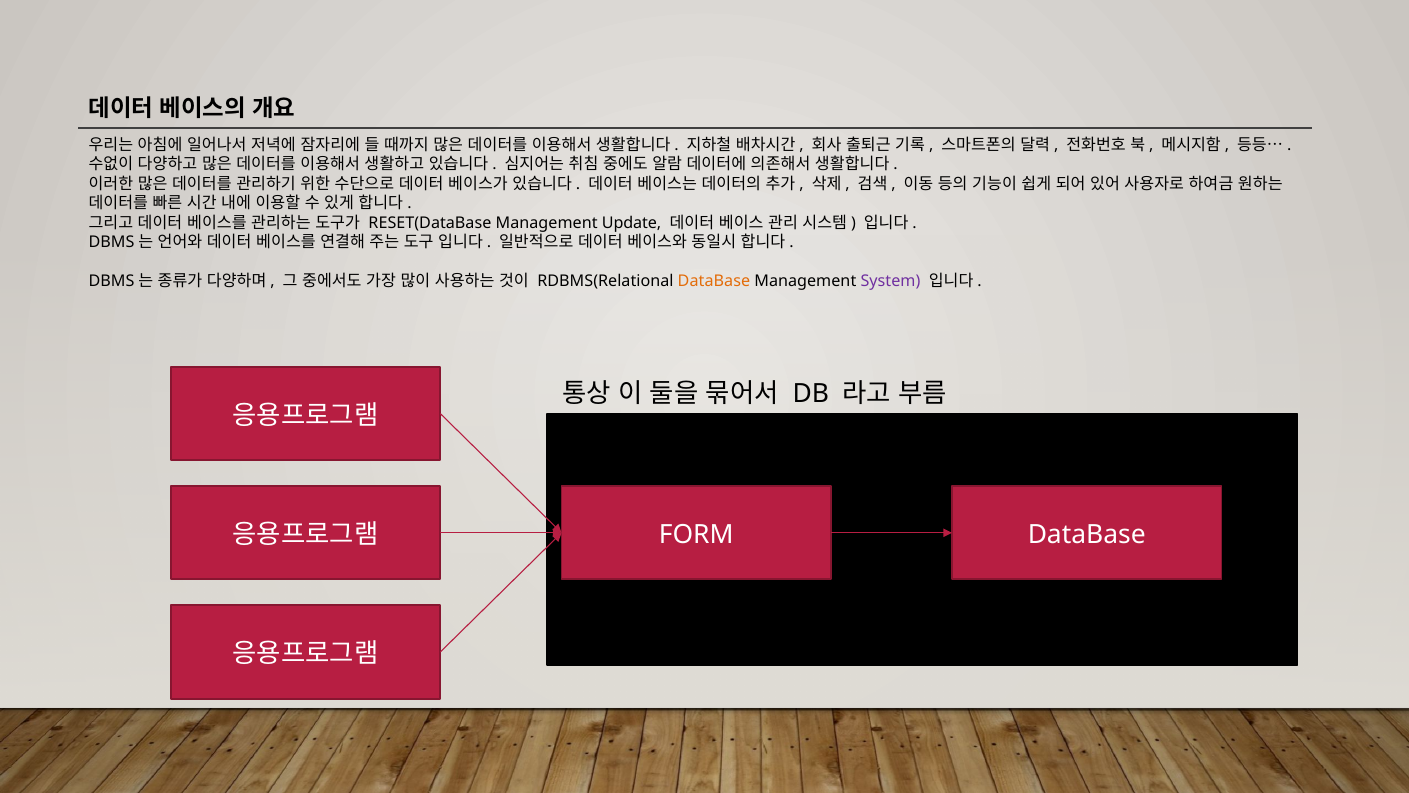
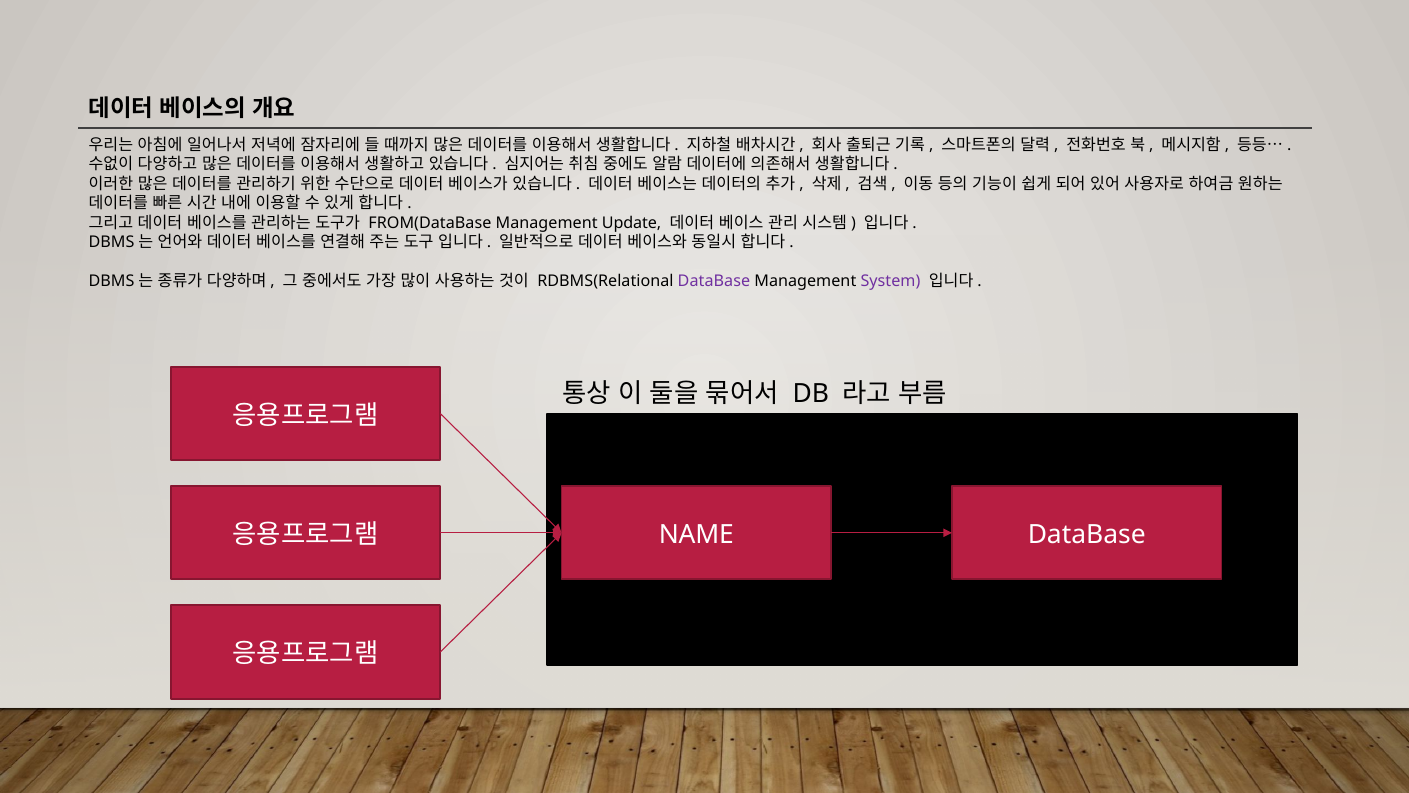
RESET(DataBase: RESET(DataBase -> FROM(DataBase
DataBase at (714, 281) colour: orange -> purple
FORM: FORM -> NAME
